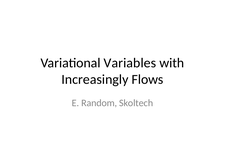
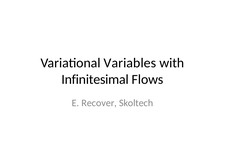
Increasingly: Increasingly -> Infinitesimal
Random: Random -> Recover
